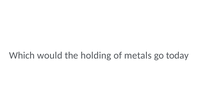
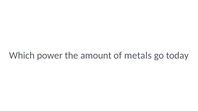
would: would -> power
holding: holding -> amount
